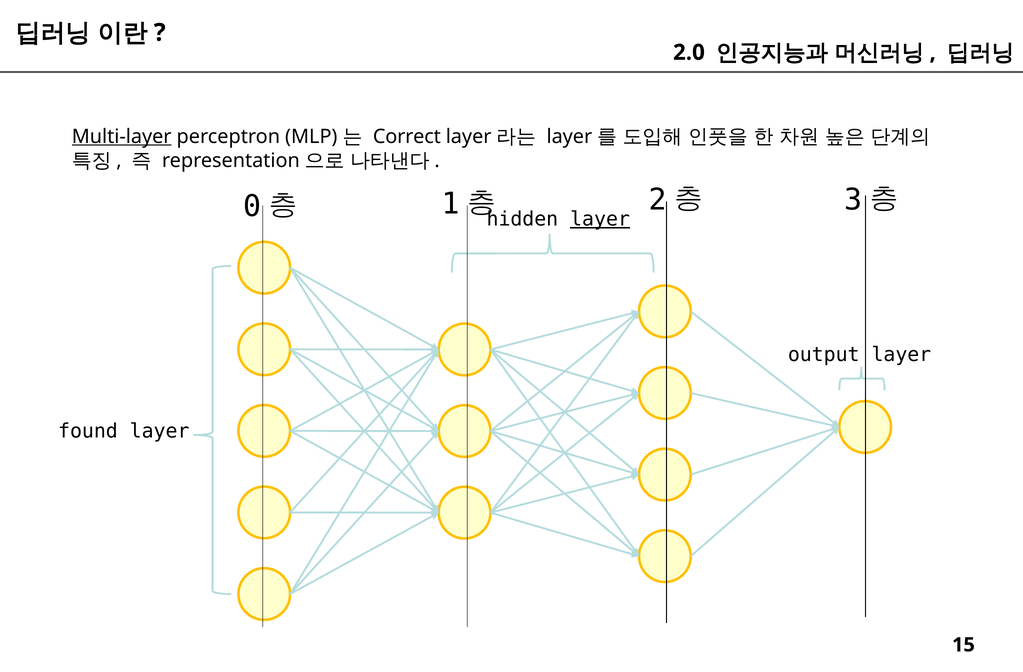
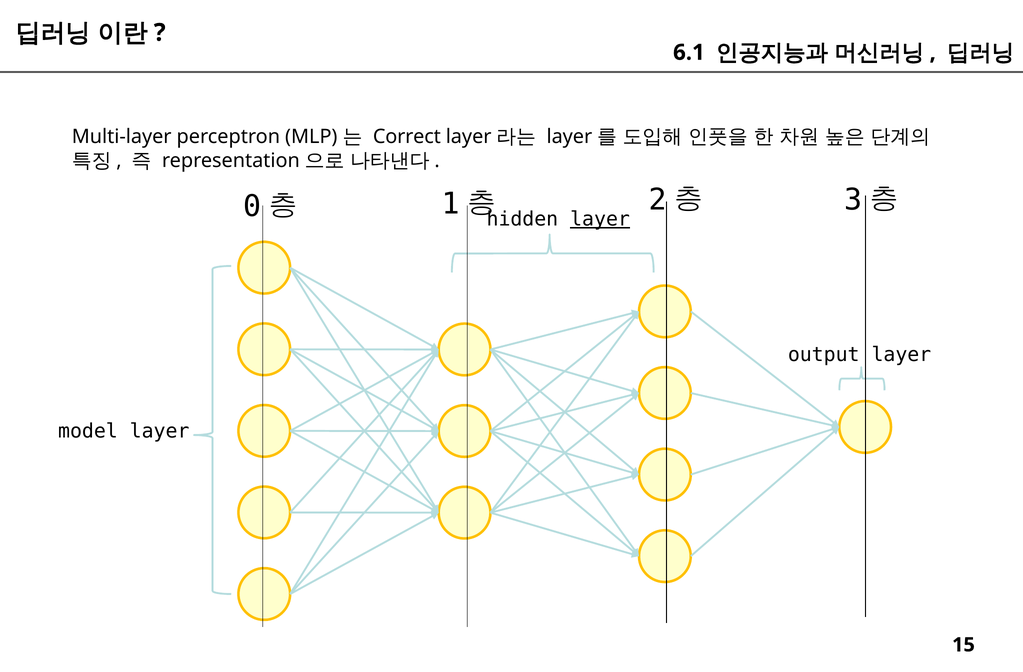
2.0: 2.0 -> 6.1
Multi-layer underline: present -> none
found: found -> model
